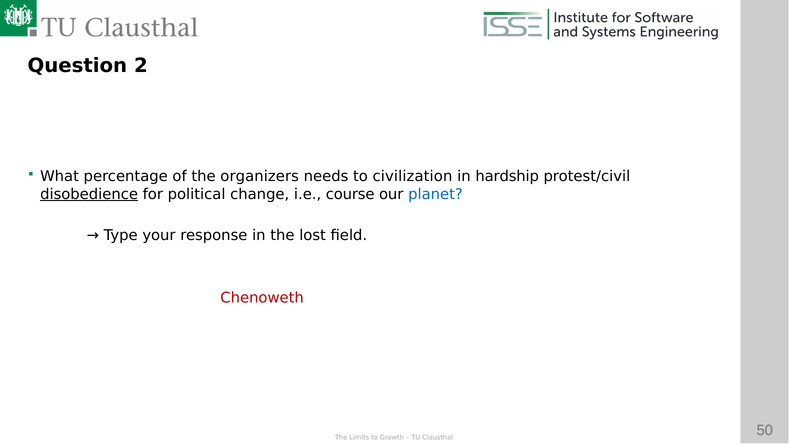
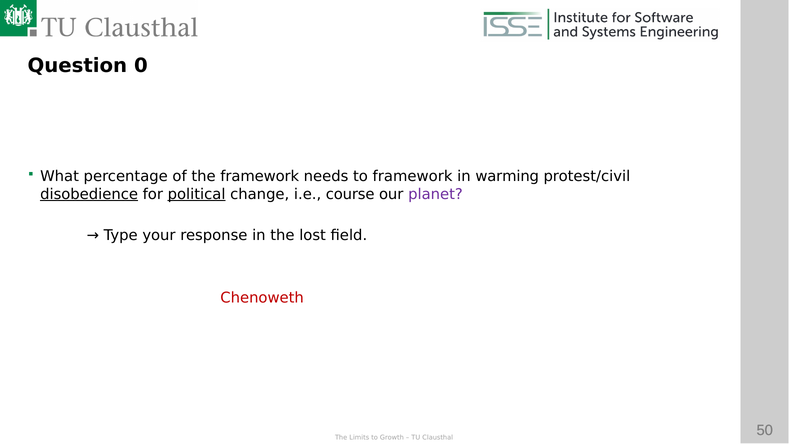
2: 2 -> 0
the organizers: organizers -> framework
to civilization: civilization -> framework
hardship: hardship -> warming
political underline: none -> present
planet colour: blue -> purple
